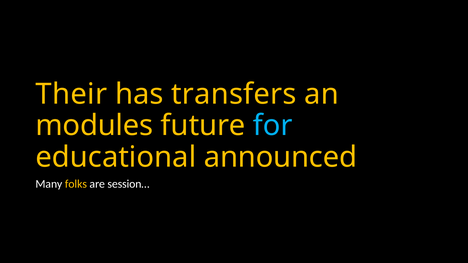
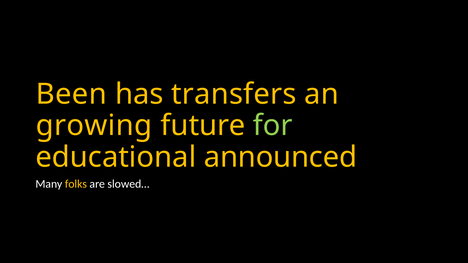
Their: Their -> Been
modules: modules -> growing
for colour: light blue -> light green
session…: session… -> slowed…
